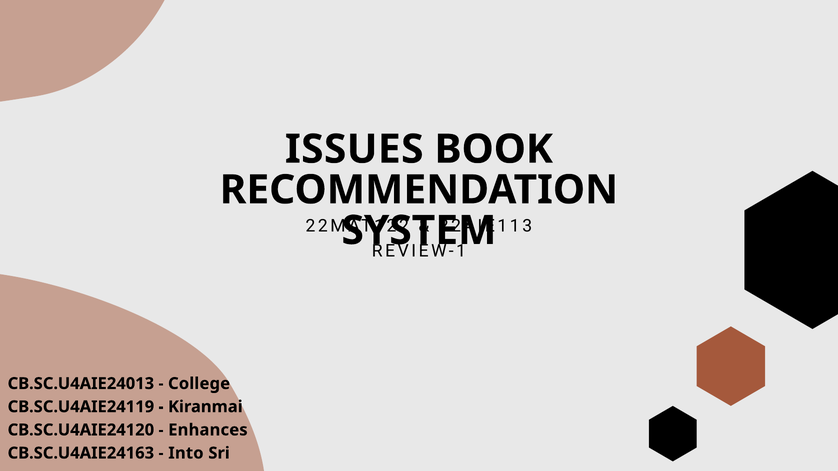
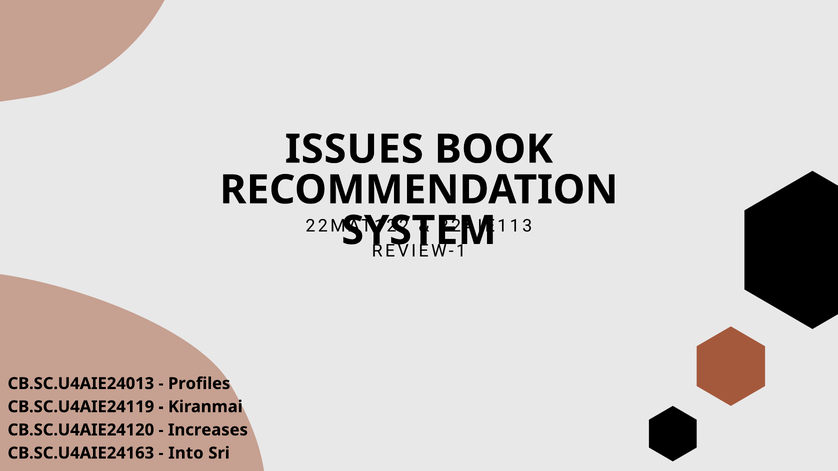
College: College -> Profiles
Enhances: Enhances -> Increases
